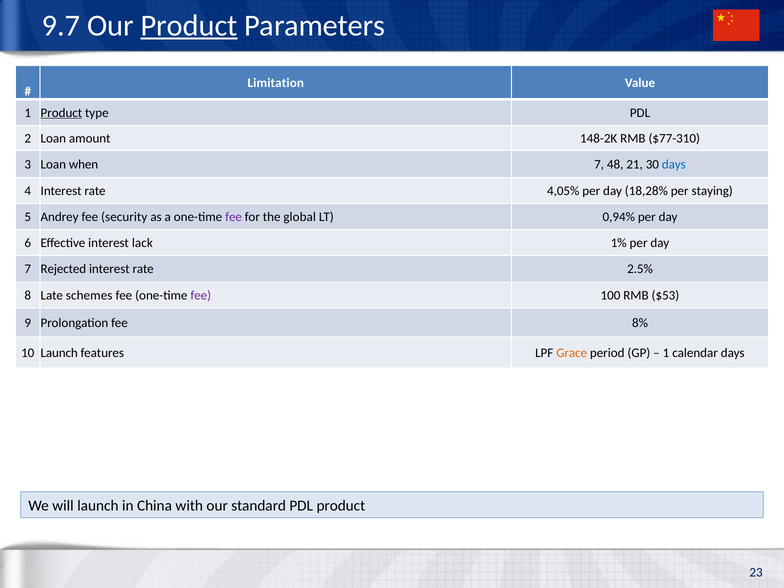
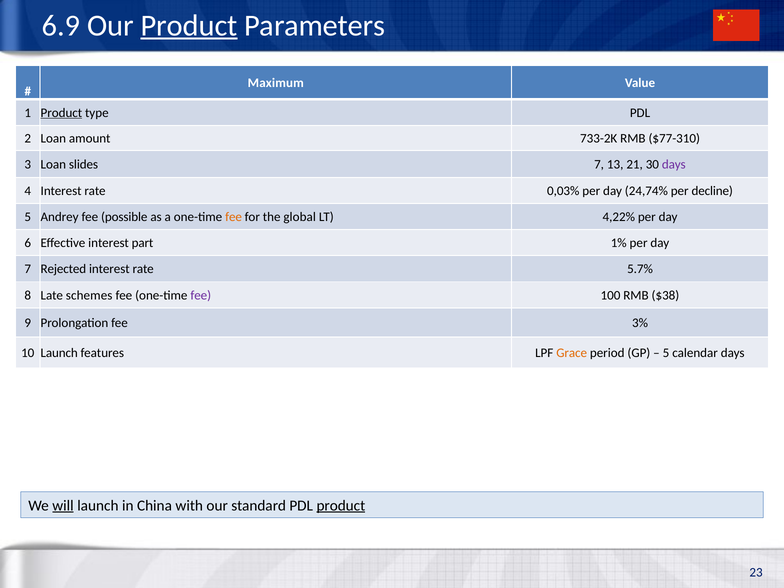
9.7: 9.7 -> 6.9
Limitation: Limitation -> Maximum
148-2K: 148-2K -> 733-2K
when: when -> slides
48: 48 -> 13
days at (674, 164) colour: blue -> purple
4,05%: 4,05% -> 0,03%
18,28%: 18,28% -> 24,74%
staying: staying -> decline
security: security -> possible
fee at (234, 217) colour: purple -> orange
0,94%: 0,94% -> 4,22%
lack: lack -> part
2.5%: 2.5% -> 5.7%
$53: $53 -> $38
8%: 8% -> 3%
1 at (666, 353): 1 -> 5
will underline: none -> present
product at (341, 506) underline: none -> present
